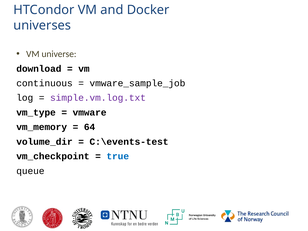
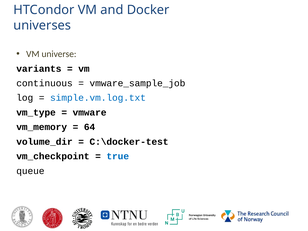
download: download -> variants
simple.vm.log.txt colour: purple -> blue
C:\events-test: C:\events-test -> C:\docker-test
